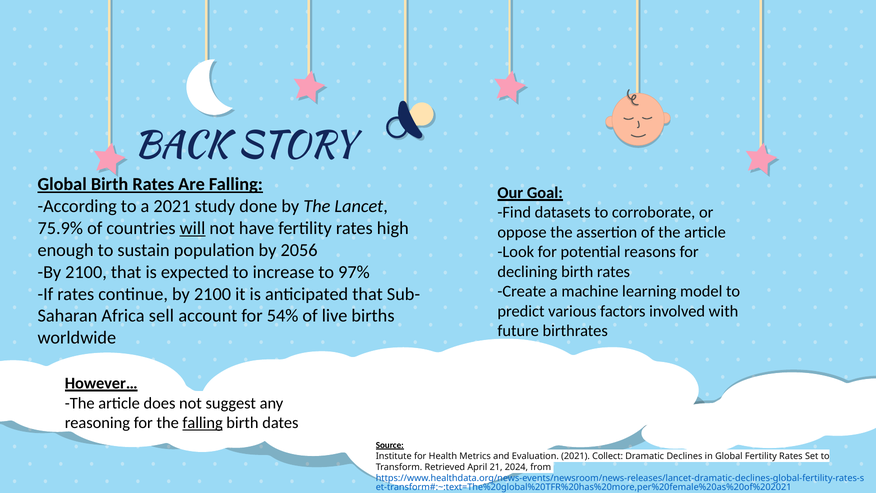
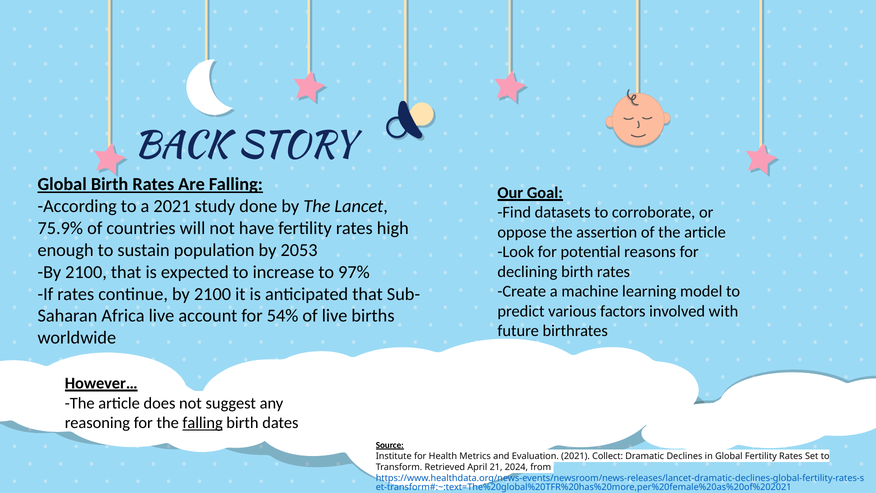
will underline: present -> none
2056: 2056 -> 2053
Africa sell: sell -> live
